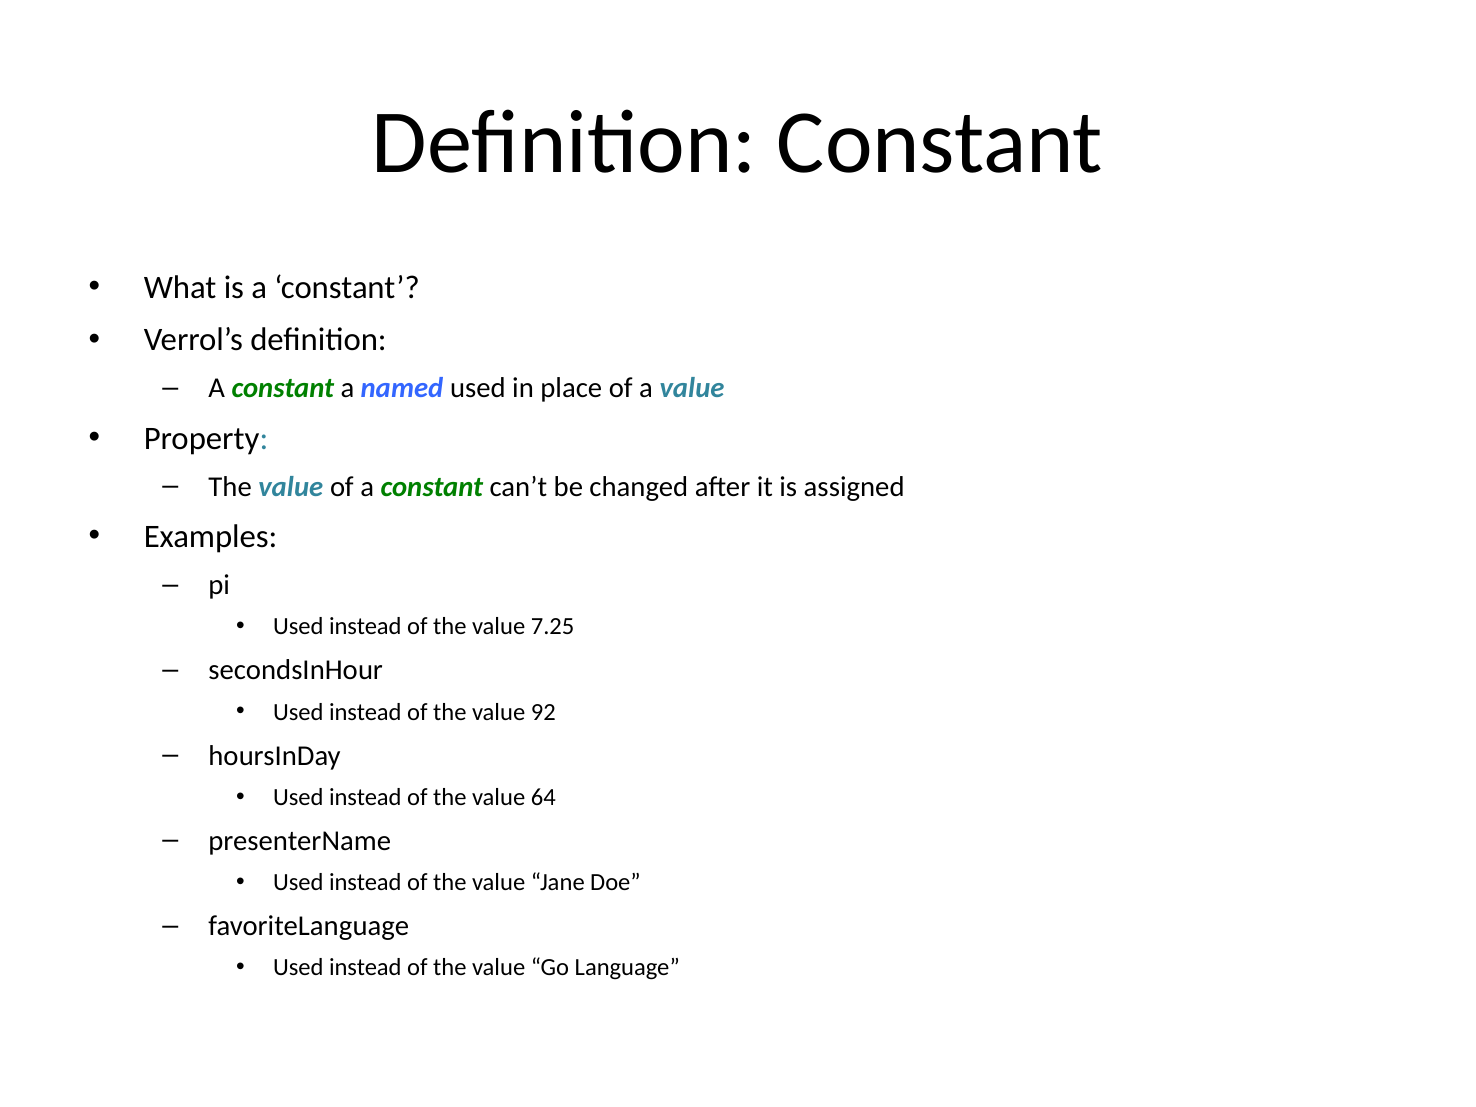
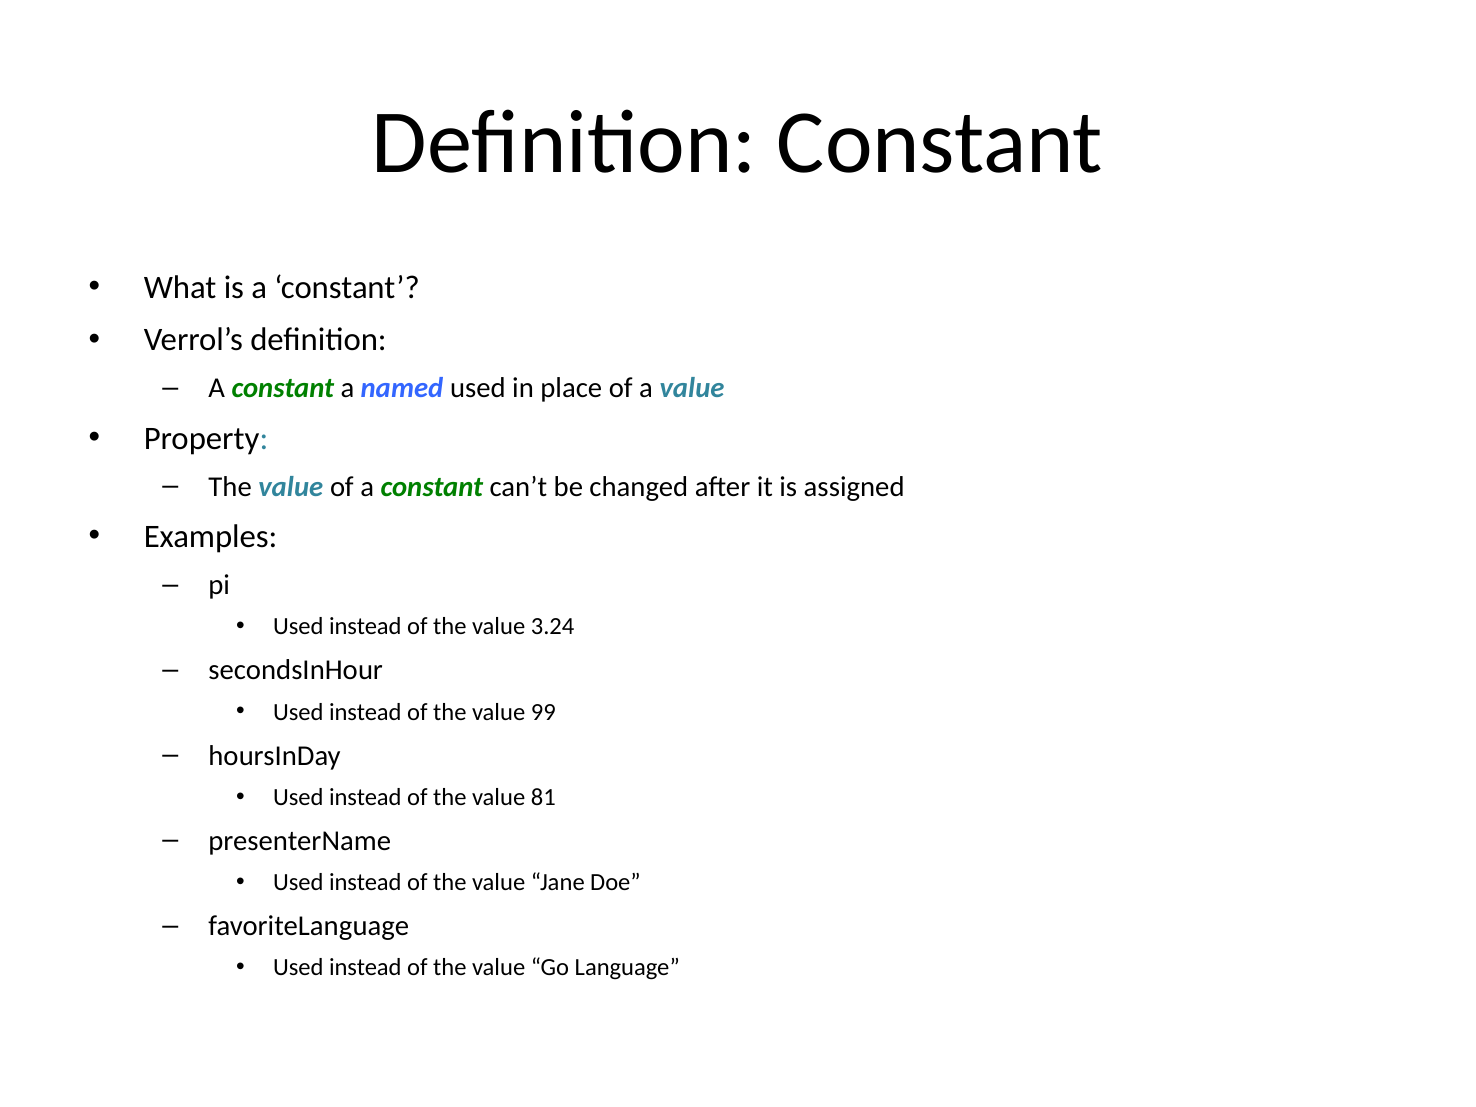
7.25: 7.25 -> 3.24
92: 92 -> 99
64: 64 -> 81
